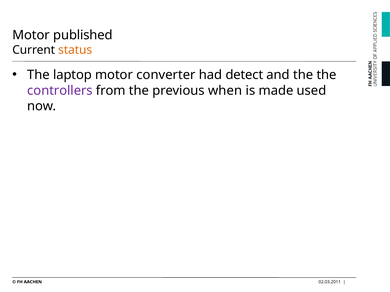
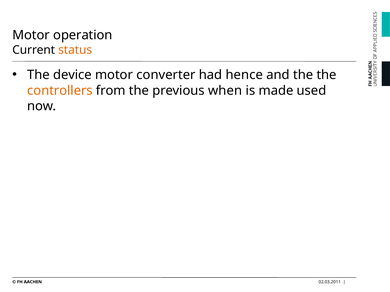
published: published -> operation
laptop: laptop -> device
detect: detect -> hence
controllers colour: purple -> orange
